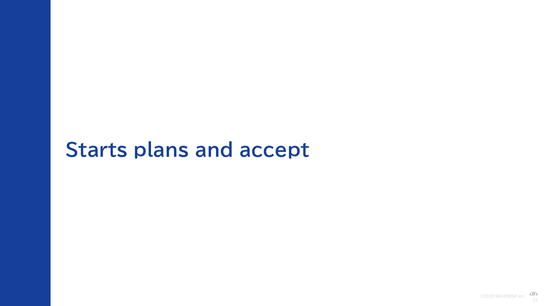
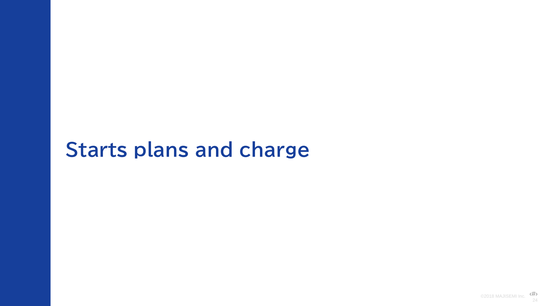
accept: accept -> charge
